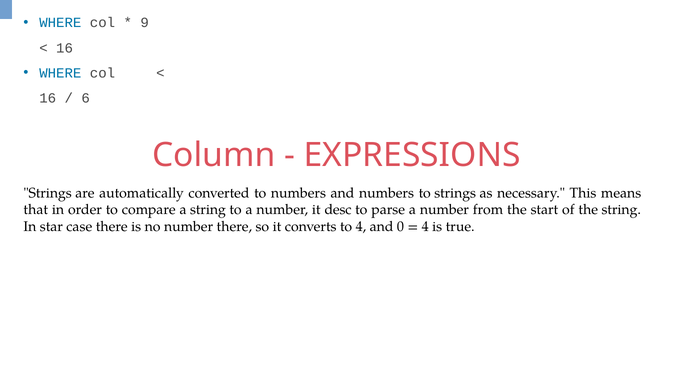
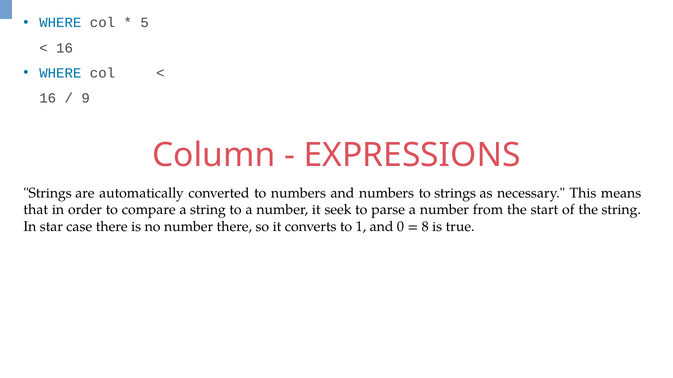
9: 9 -> 5
6: 6 -> 9
desc: desc -> seek
to 4: 4 -> 1
4 at (425, 227): 4 -> 8
